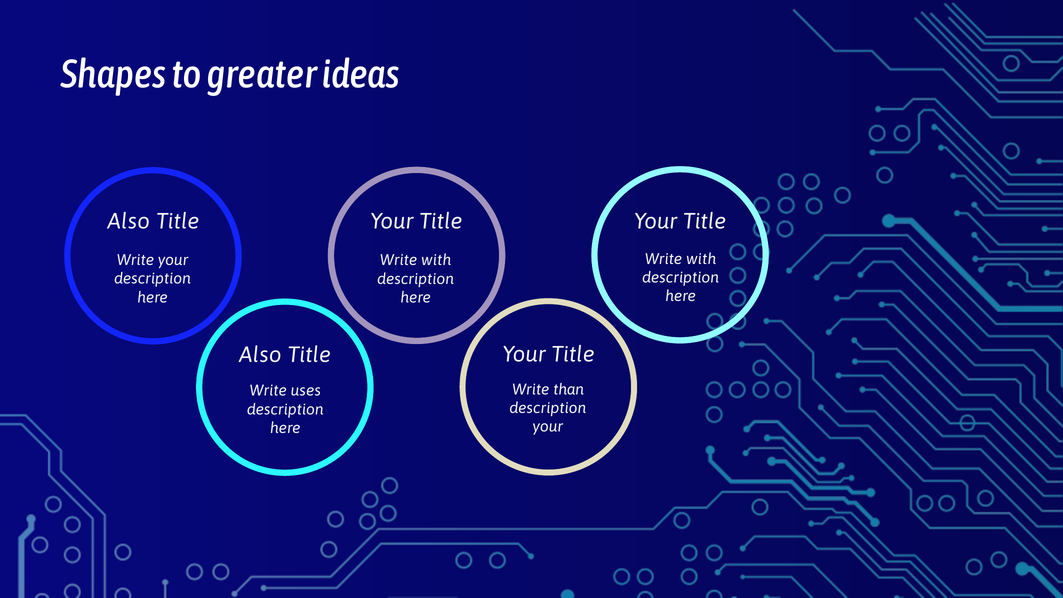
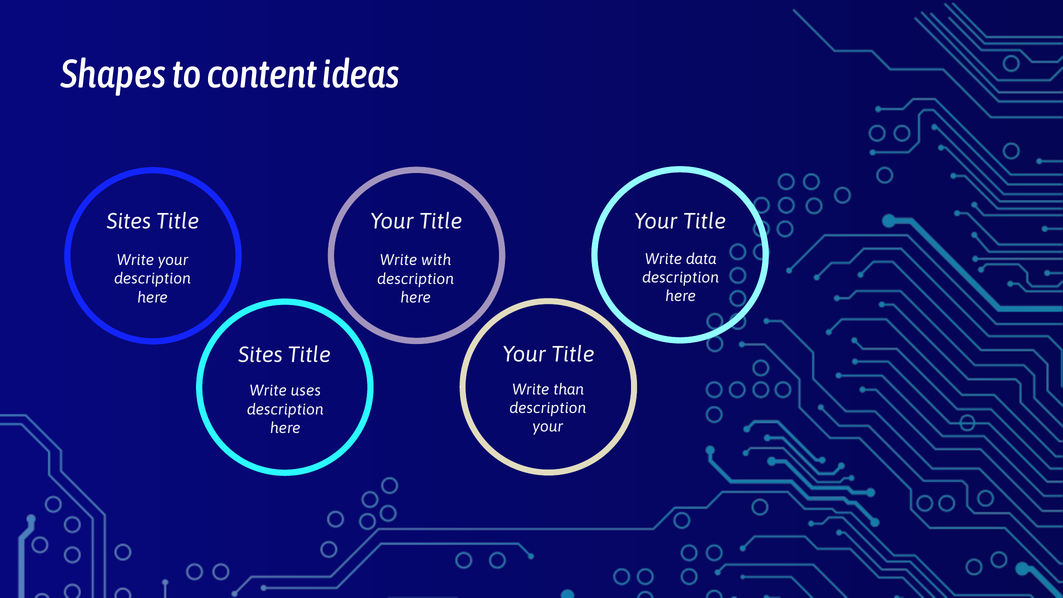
greater: greater -> content
Also at (129, 221): Also -> Sites
with at (701, 259): with -> data
Also at (260, 355): Also -> Sites
